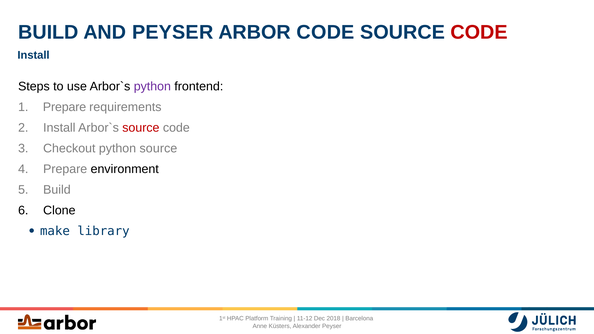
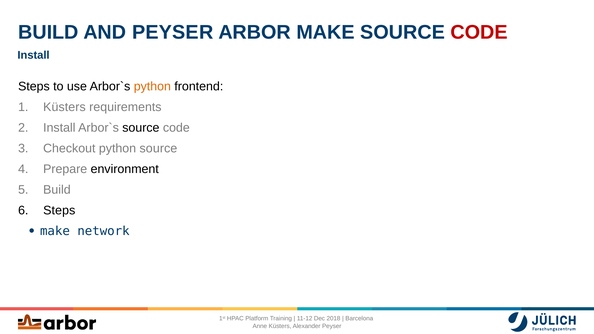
ARBOR CODE: CODE -> MAKE
python at (152, 87) colour: purple -> orange
Prepare at (65, 107): Prepare -> Küsters
source at (141, 128) colour: red -> black
Clone at (59, 210): Clone -> Steps
library: library -> network
